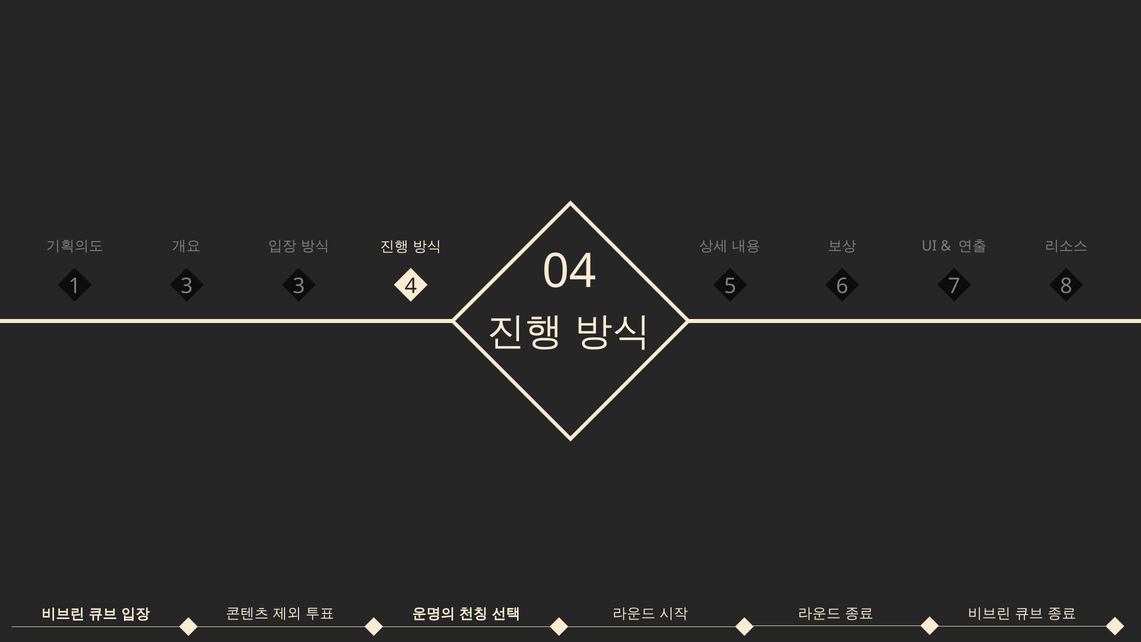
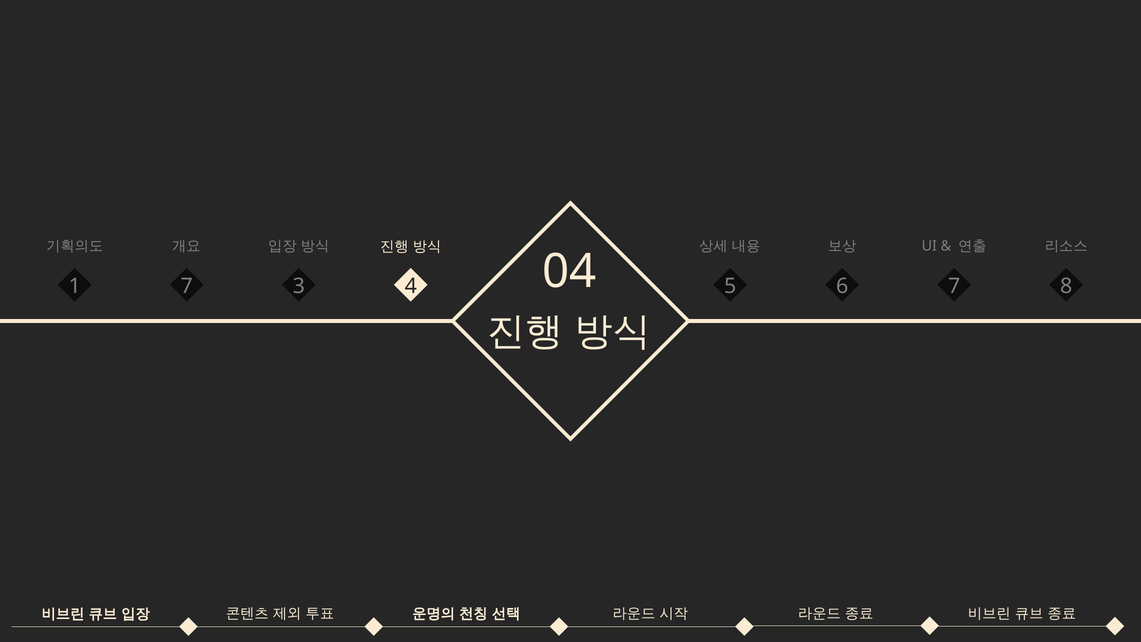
1 3: 3 -> 7
